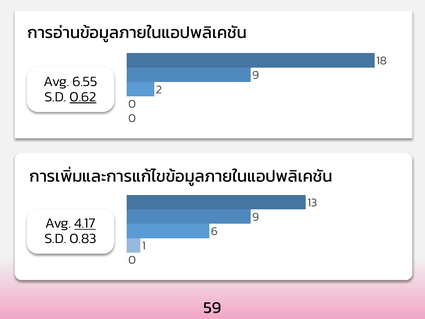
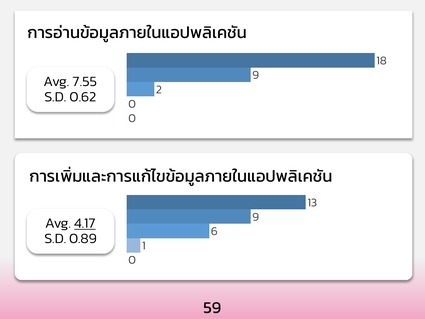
6.55: 6.55 -> 7.55
0.62 underline: present -> none
0.83: 0.83 -> 0.89
